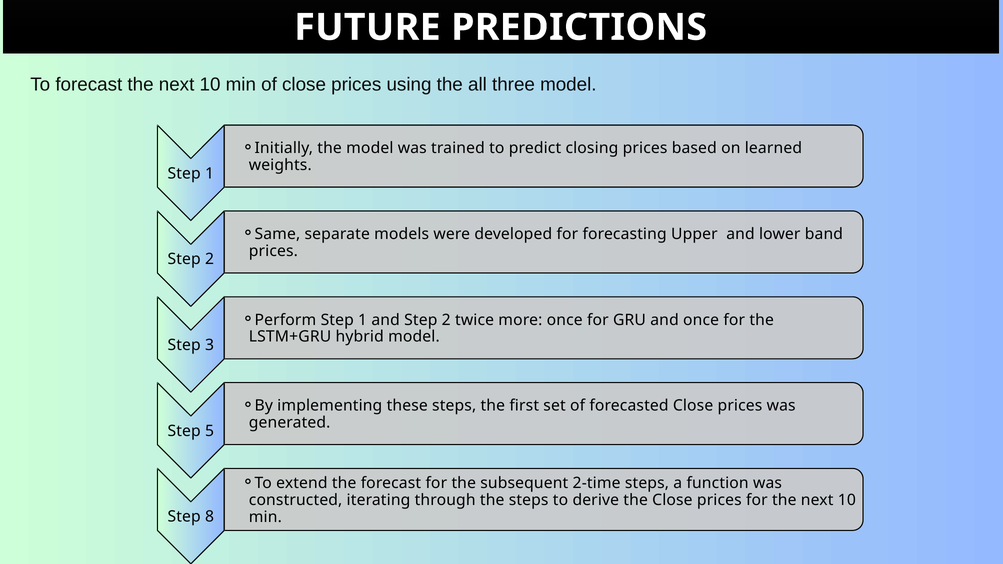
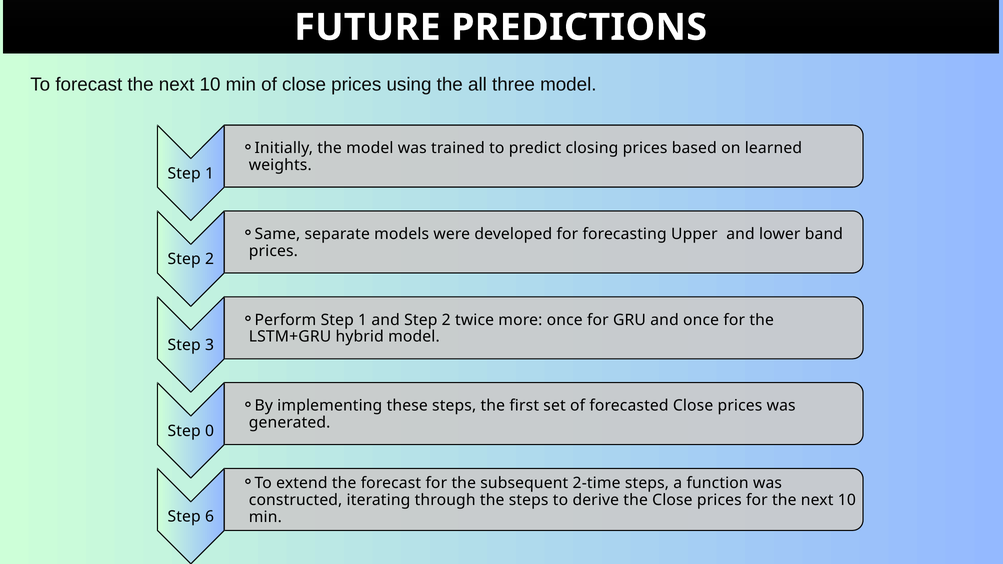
5: 5 -> 0
8: 8 -> 6
